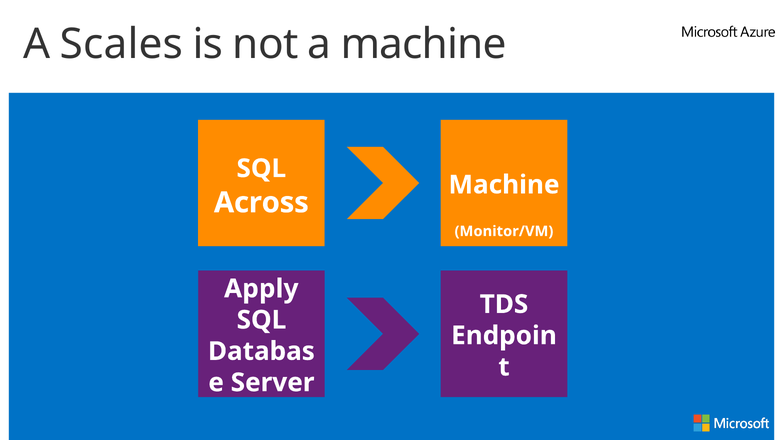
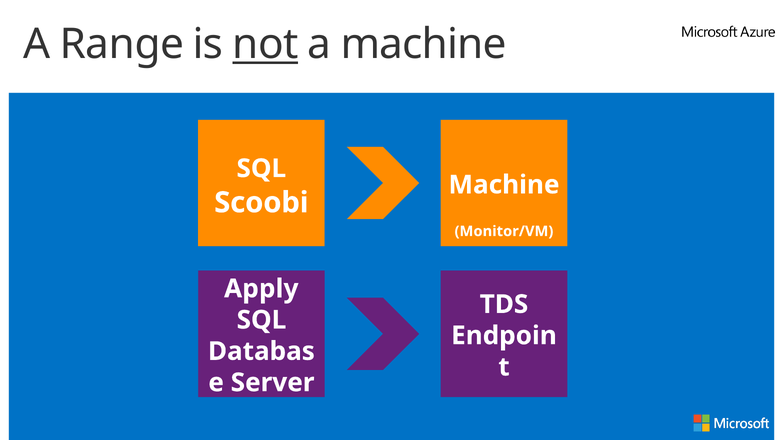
Scales: Scales -> Range
not underline: none -> present
Across: Across -> Scoobi
